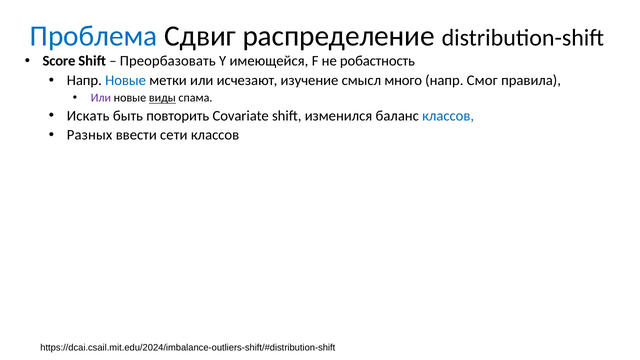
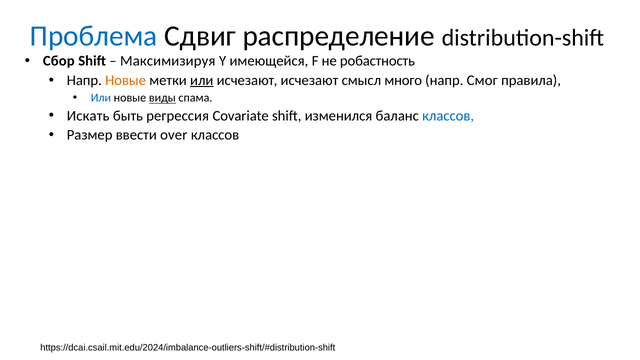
Score: Score -> Сбор
Преорбазовать: Преорбазовать -> Максимизируя
Новые at (126, 80) colour: blue -> orange
или at (202, 80) underline: none -> present
исчезают изучение: изучение -> исчезают
Или at (101, 98) colour: purple -> blue
повторить: повторить -> регрессия
Разных: Разных -> Размер
сети: сети -> over
